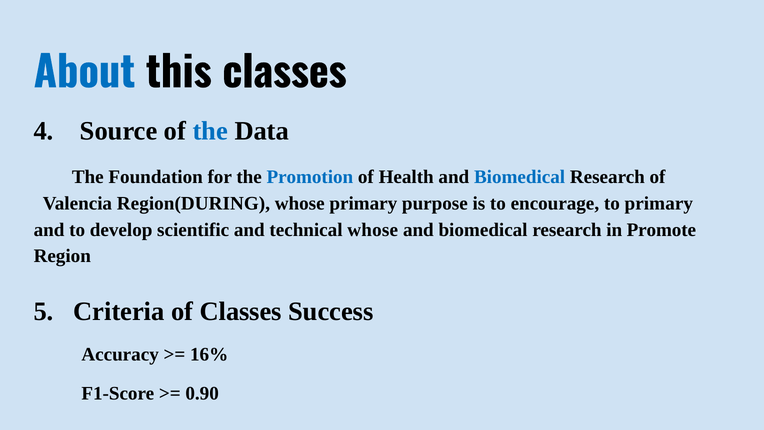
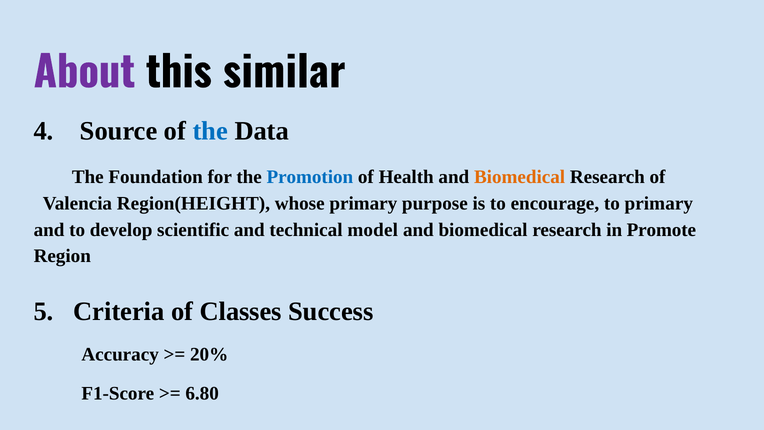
About colour: blue -> purple
this classes: classes -> similar
Biomedical at (520, 177) colour: blue -> orange
Region(DURING: Region(DURING -> Region(HEIGHT
technical whose: whose -> model
16%: 16% -> 20%
0.90: 0.90 -> 6.80
